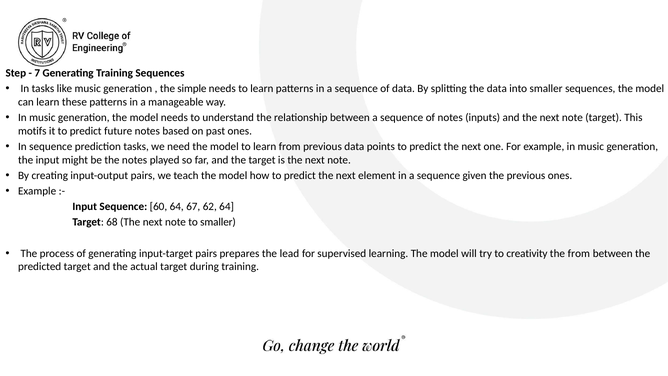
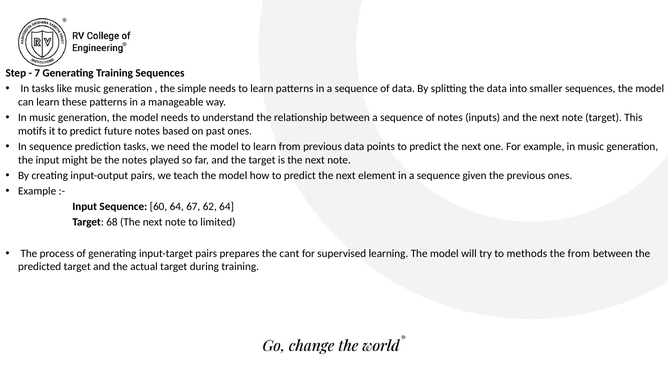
to smaller: smaller -> limited
lead: lead -> cant
creativity: creativity -> methods
